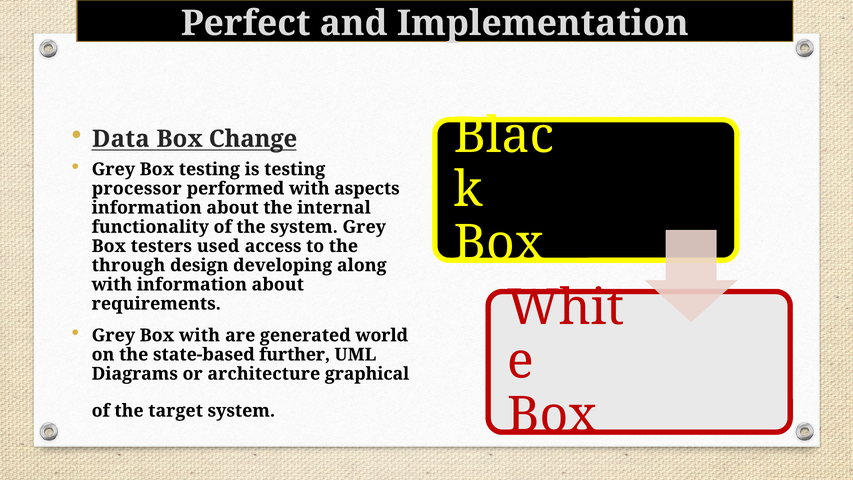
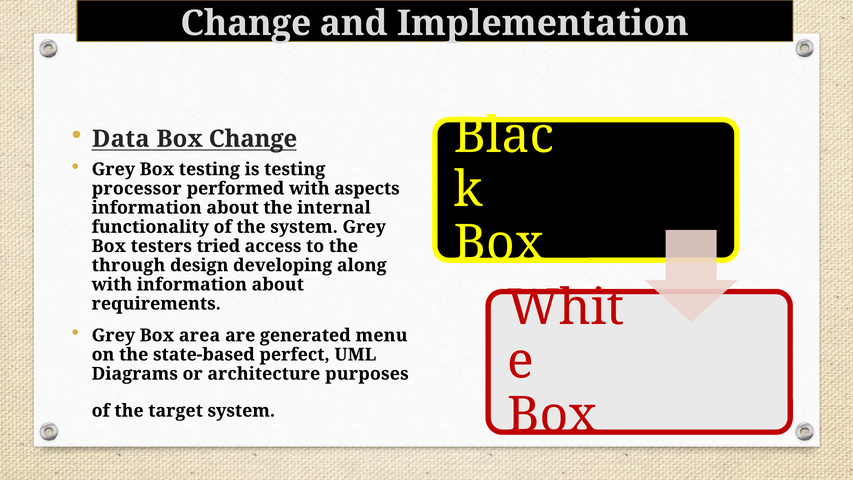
Perfect at (246, 23): Perfect -> Change
used: used -> tried
Box with: with -> area
world: world -> menu
further: further -> perfect
graphical: graphical -> purposes
